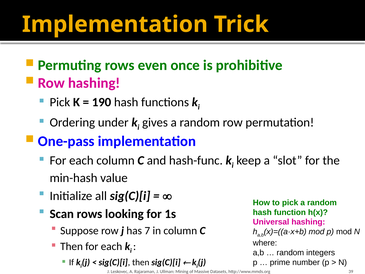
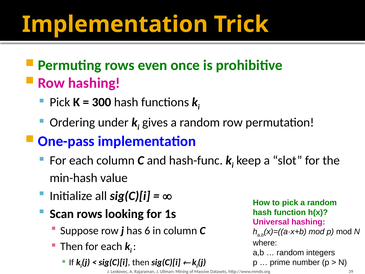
190: 190 -> 300
7: 7 -> 6
